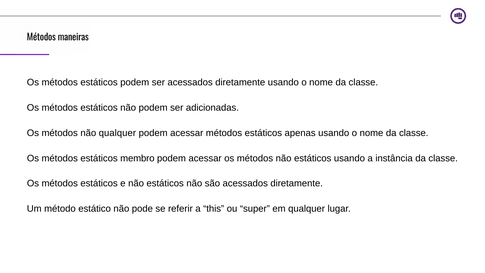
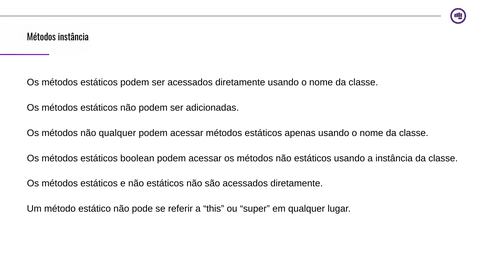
Métodos maneiras: maneiras -> instância
membro: membro -> boolean
